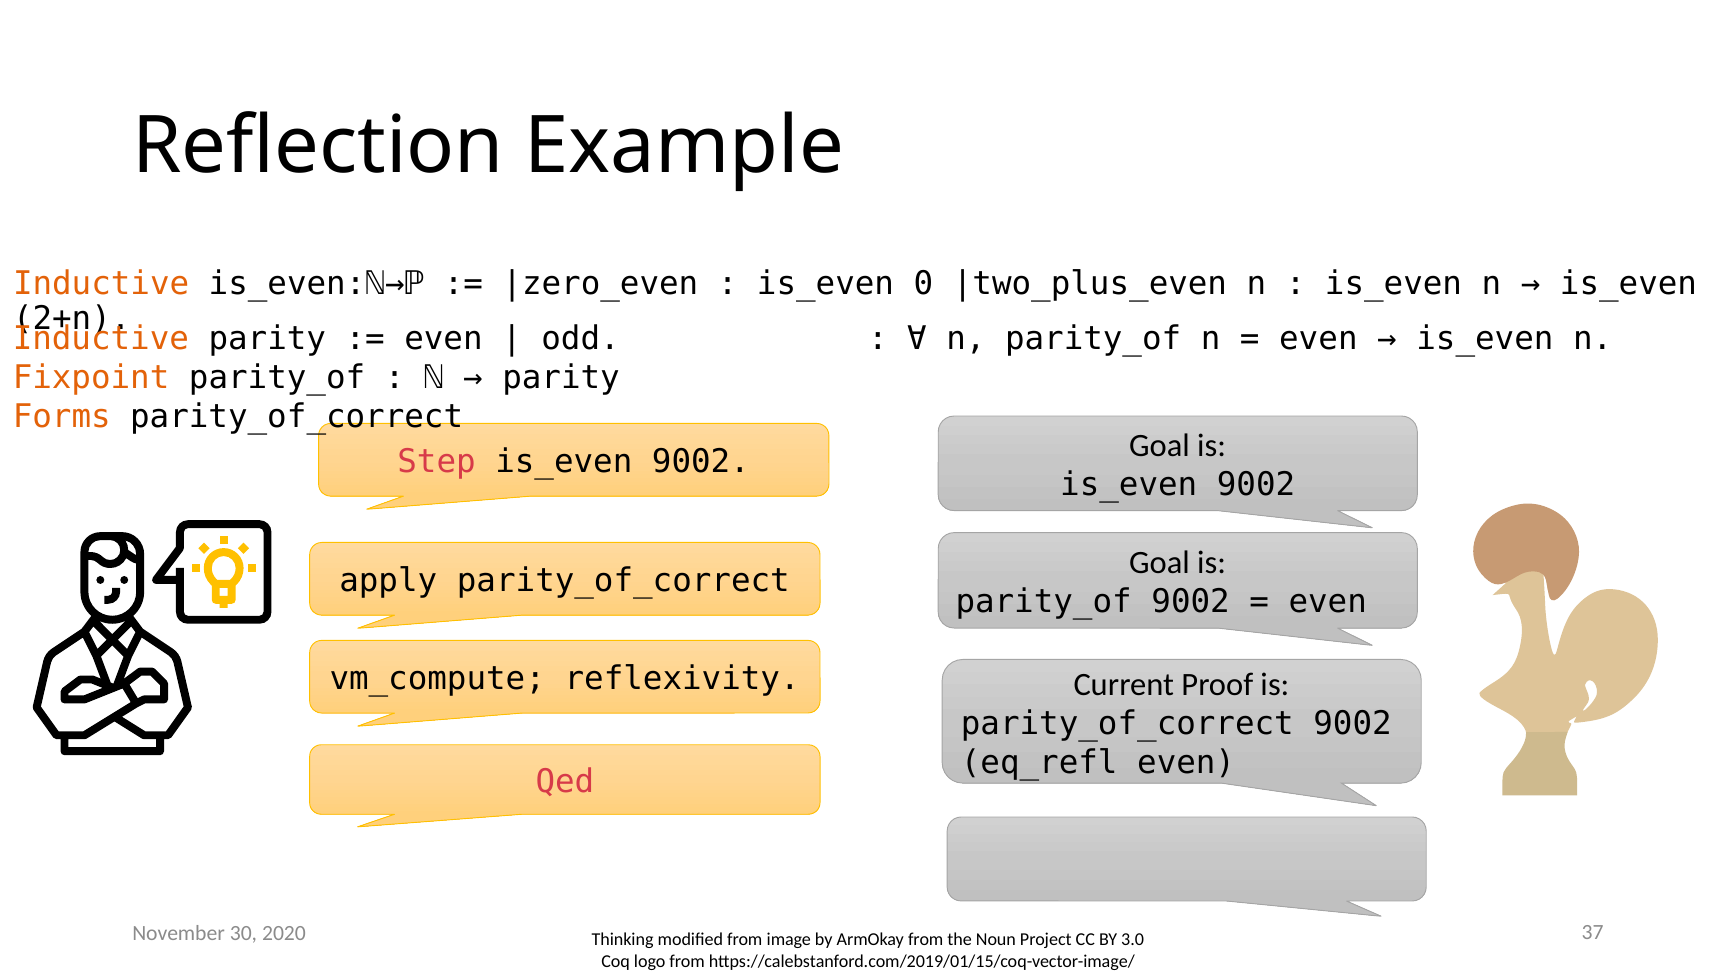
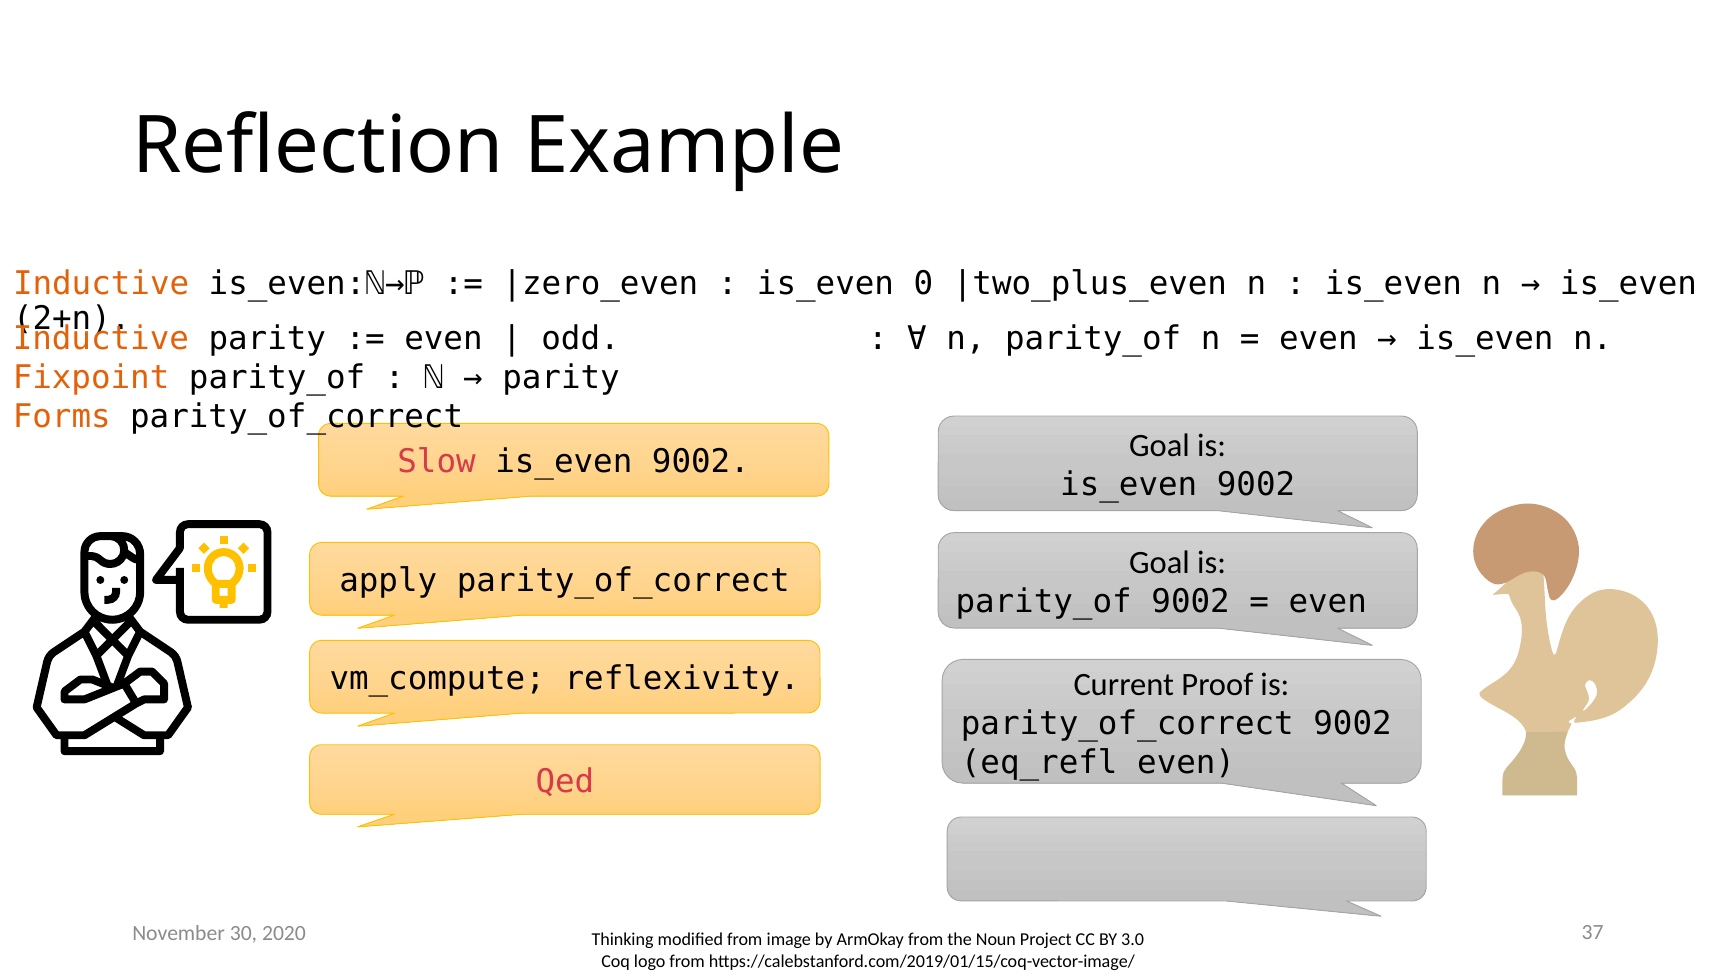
Step: Step -> Slow
